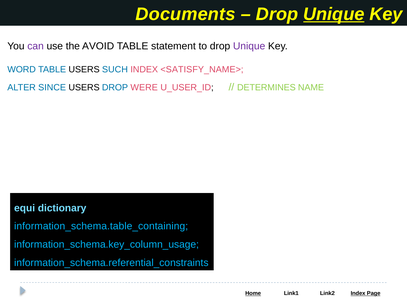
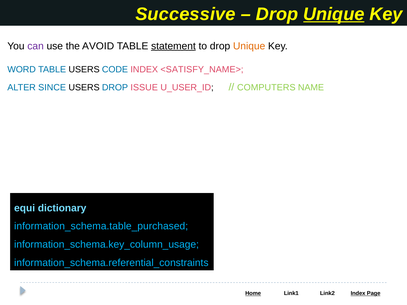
Documents: Documents -> Successive
statement underline: none -> present
Unique at (249, 46) colour: purple -> orange
SUCH: SUCH -> CODE
WERE: WERE -> ISSUE
DETERMINES: DETERMINES -> COMPUTERS
information_schema.table_containing: information_schema.table_containing -> information_schema.table_purchased
